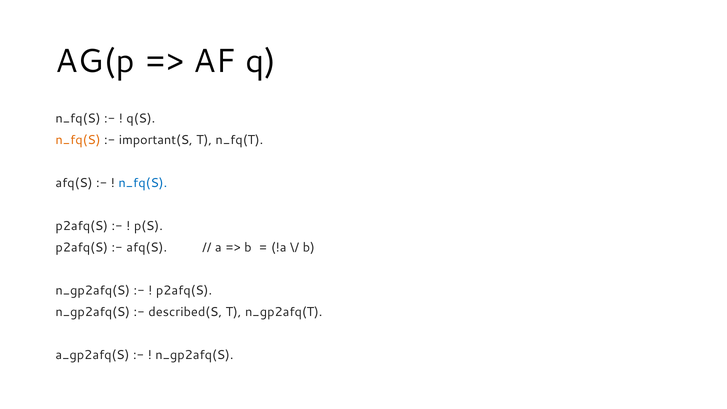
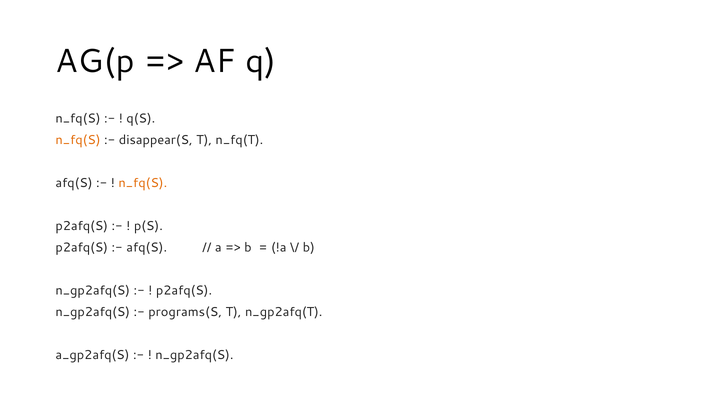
important(S: important(S -> disappear(S
n_fq(S at (143, 183) colour: blue -> orange
described(S: described(S -> programs(S
